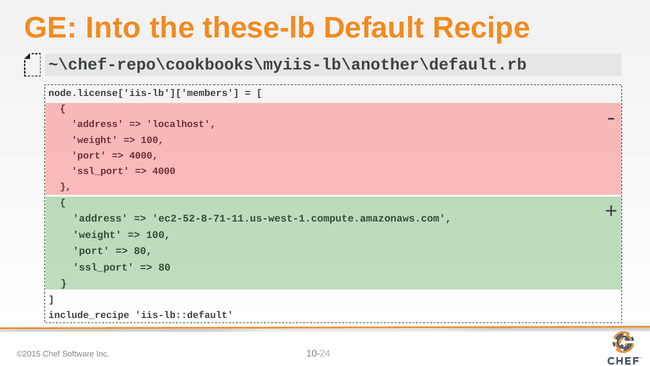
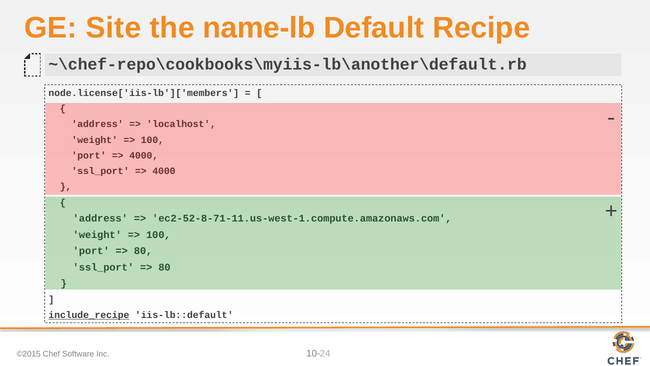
Into: Into -> Site
these-lb: these-lb -> name-lb
include_recipe underline: none -> present
